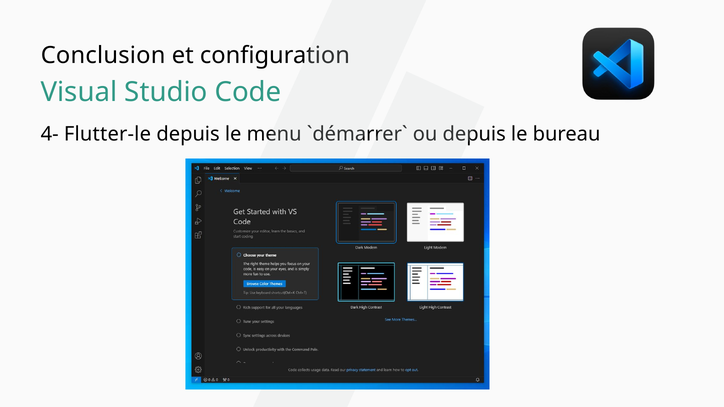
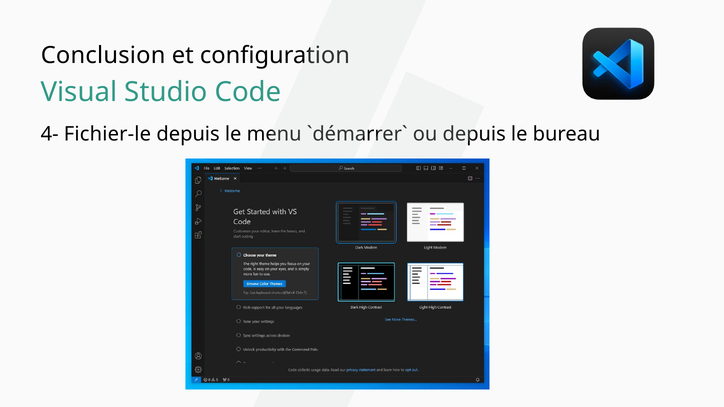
Flutter-le: Flutter-le -> Fichier-le
